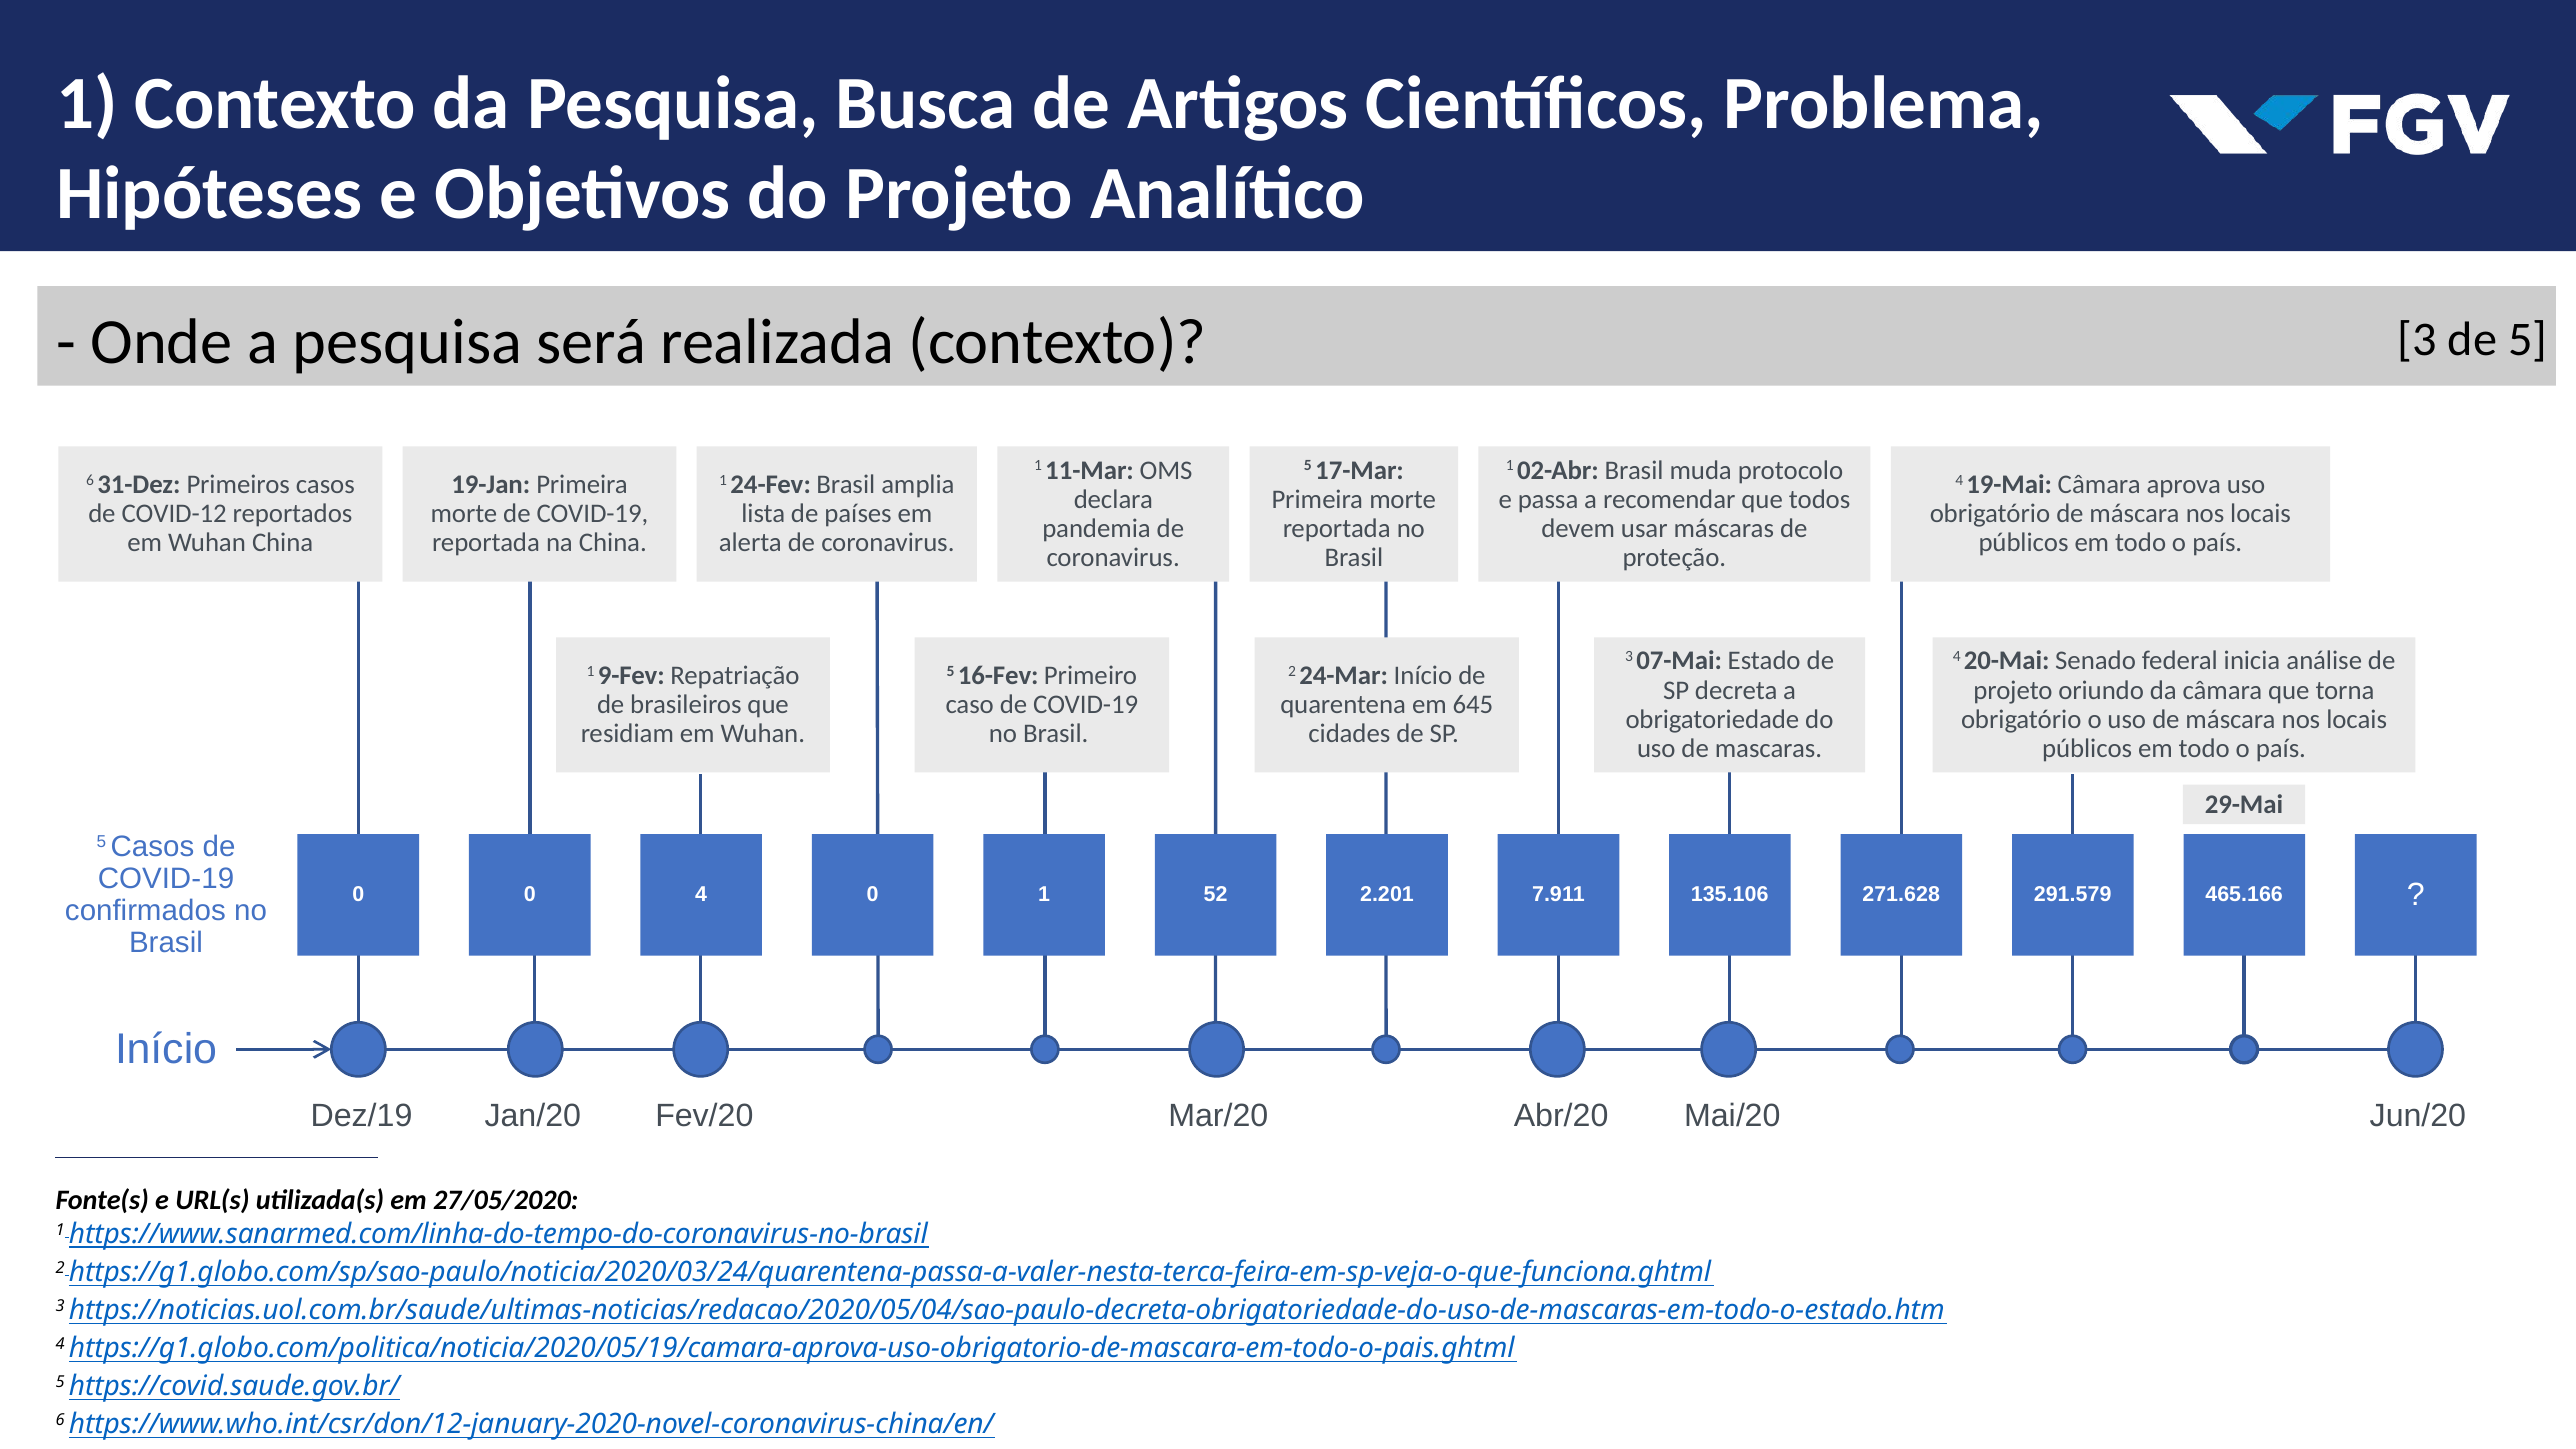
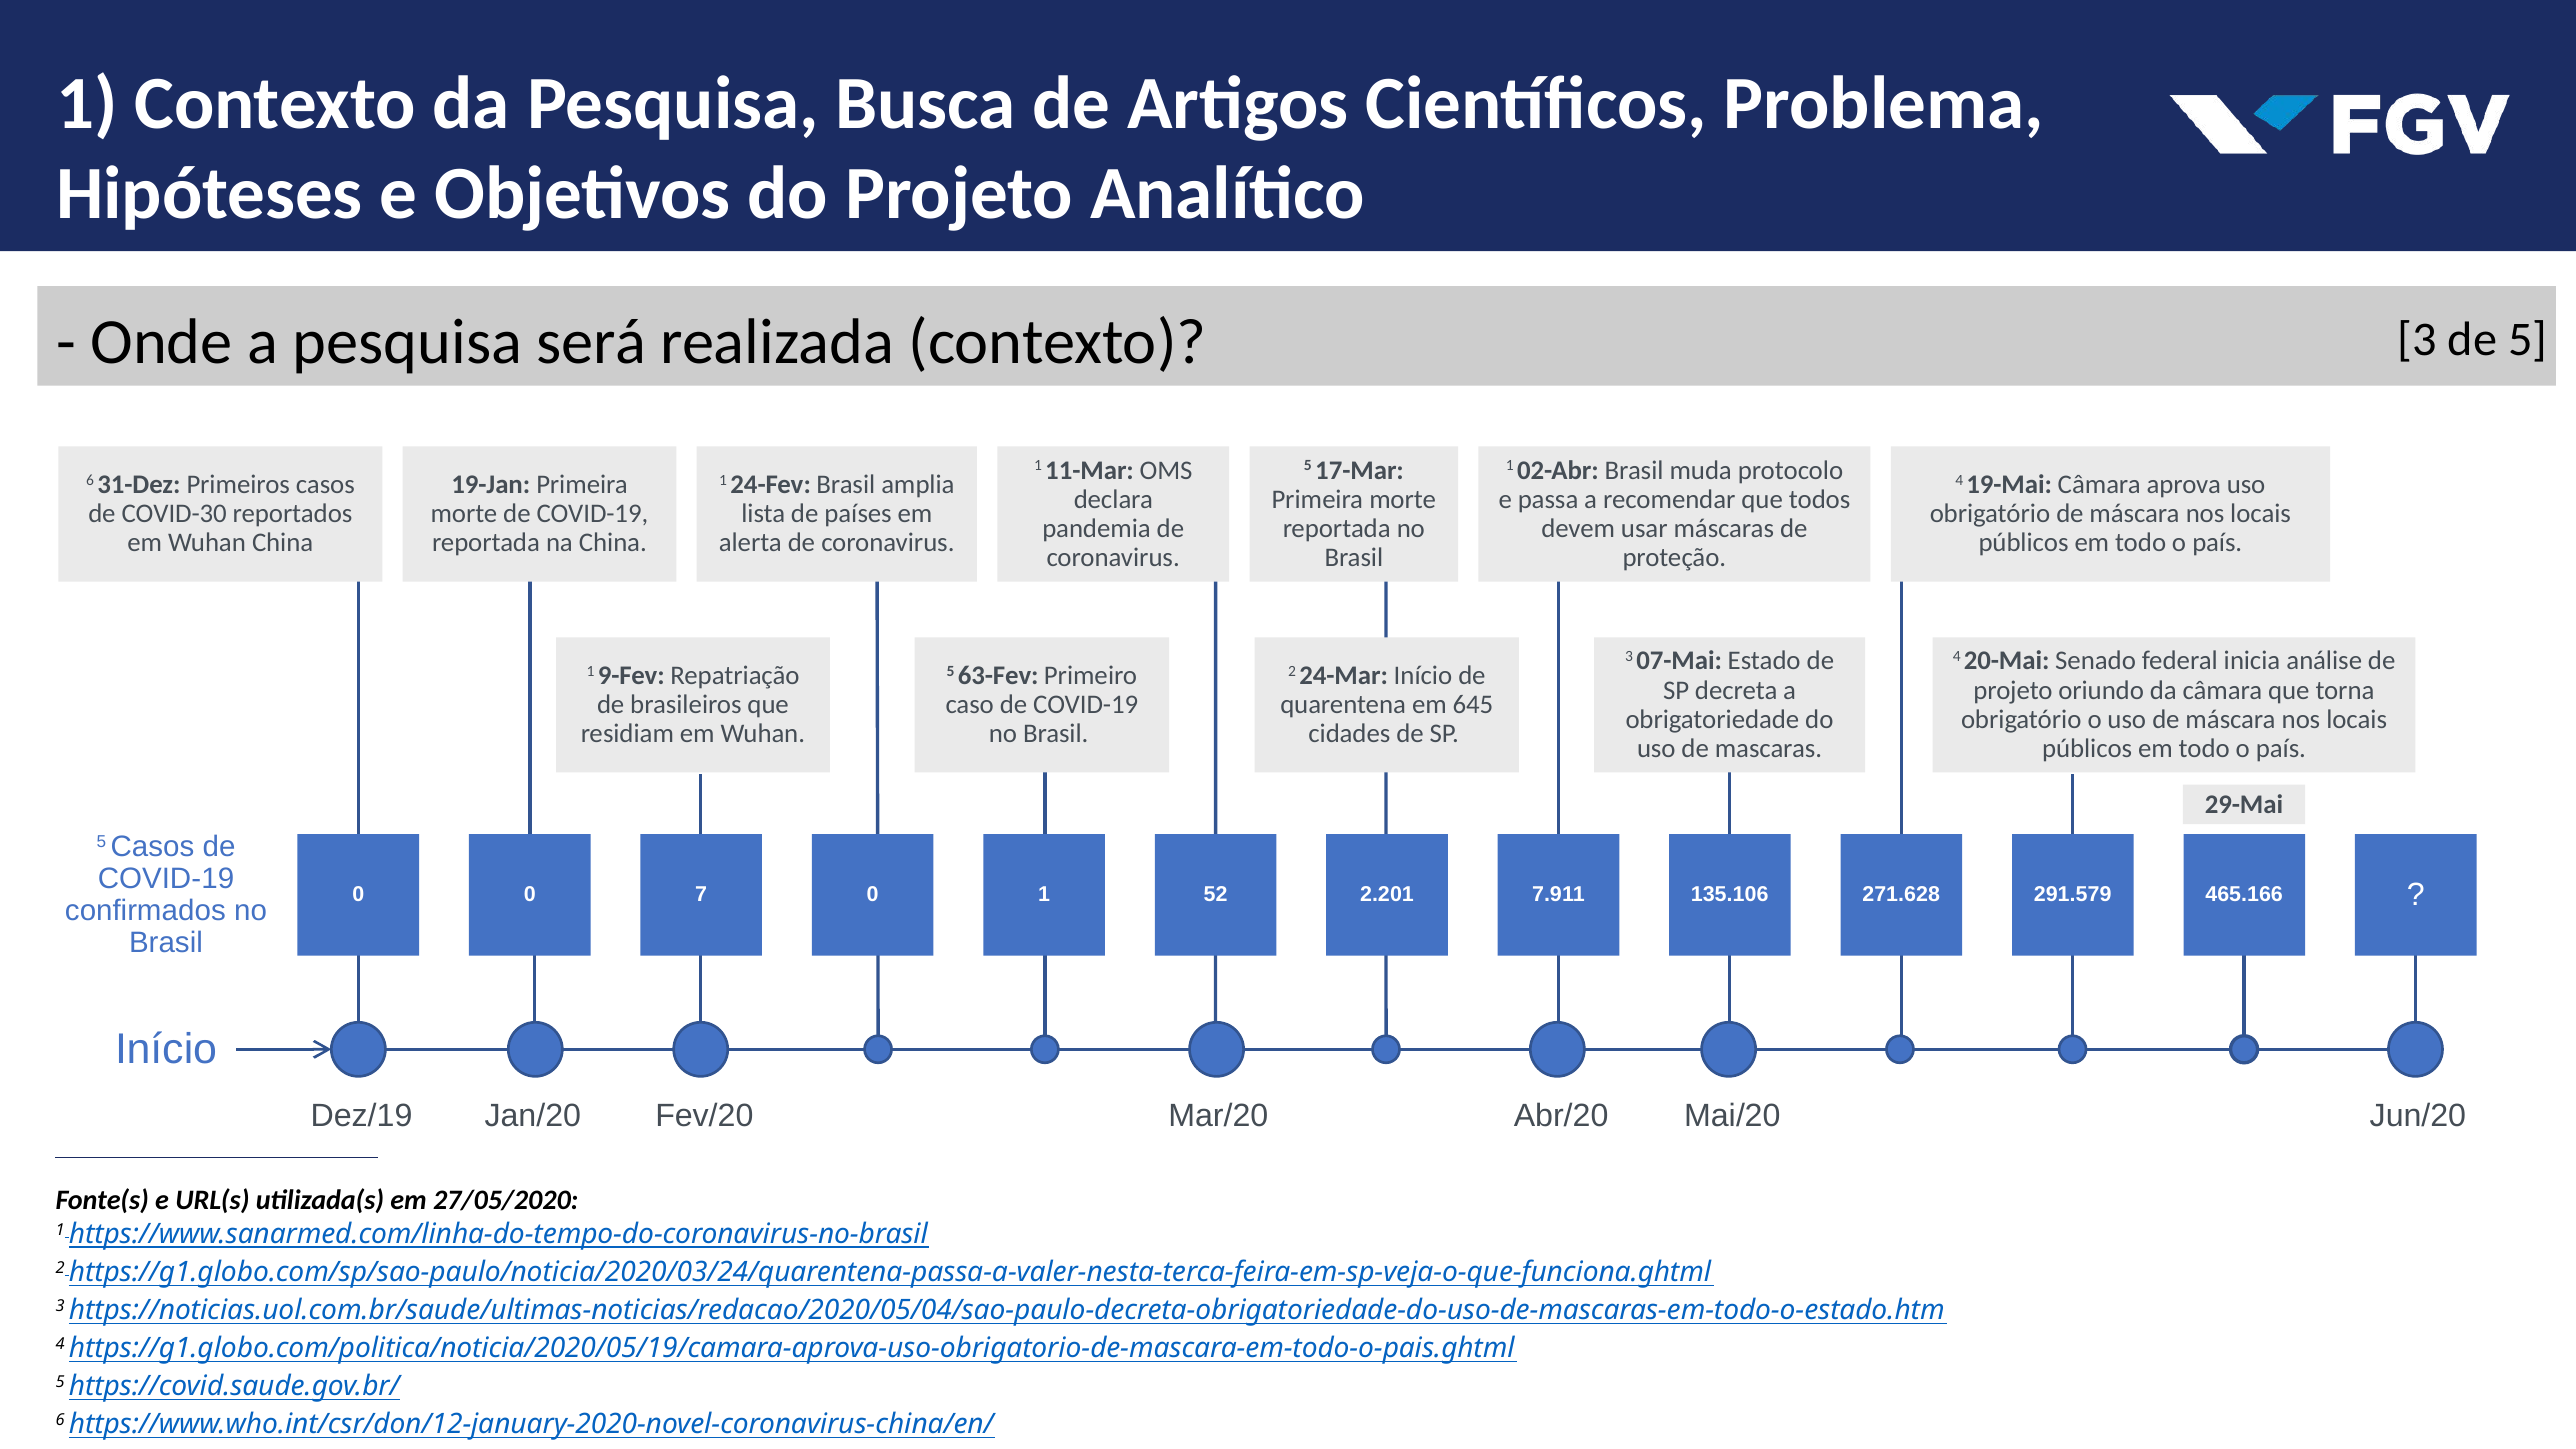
COVID-12: COVID-12 -> COVID-30
16-Fev: 16-Fev -> 63-Fev
0 4: 4 -> 7
